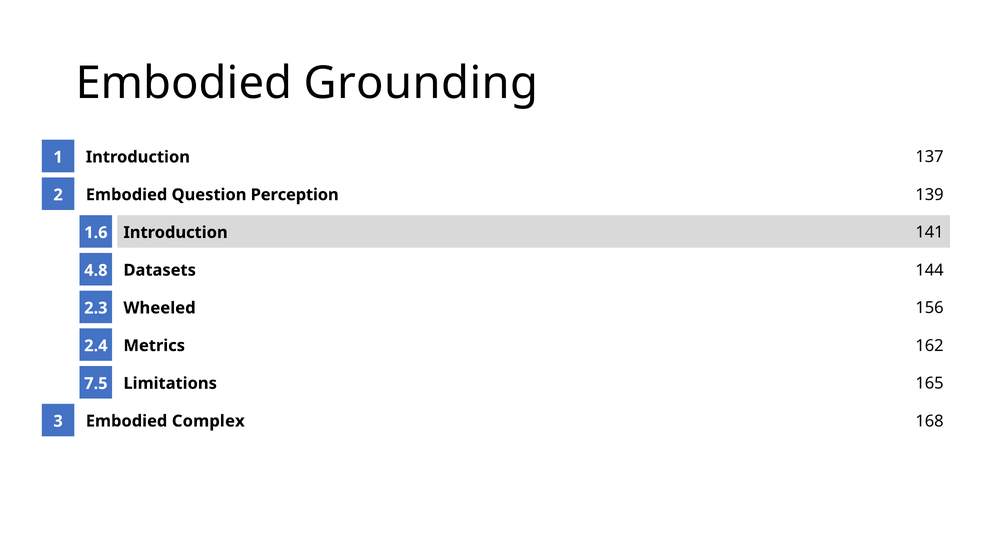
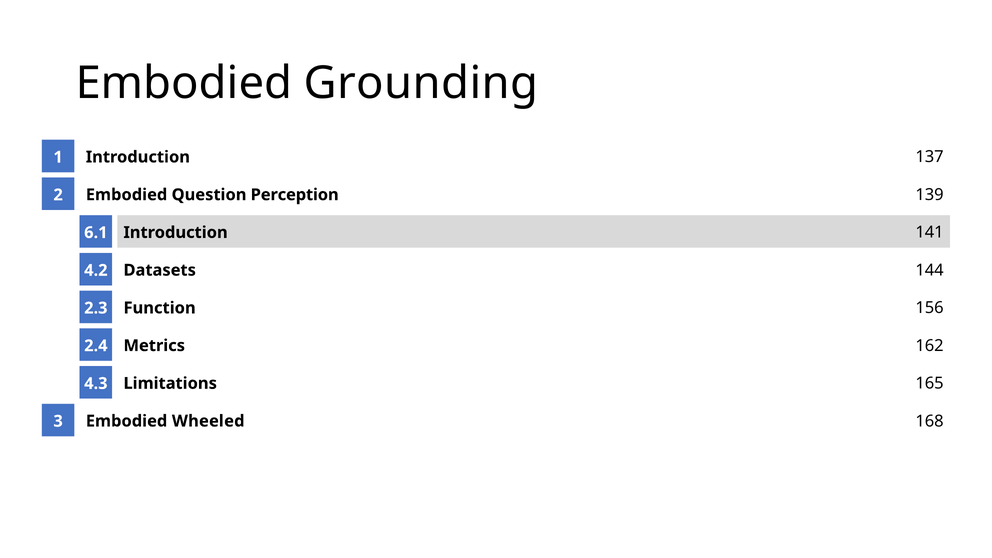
1.6: 1.6 -> 6.1
4.8: 4.8 -> 4.2
Wheeled: Wheeled -> Function
7.5: 7.5 -> 4.3
Complex: Complex -> Wheeled
